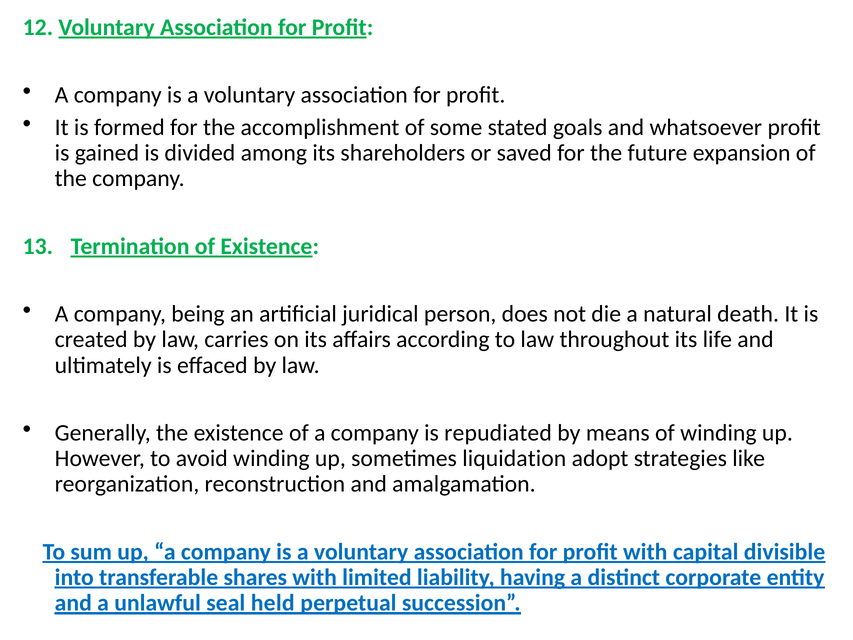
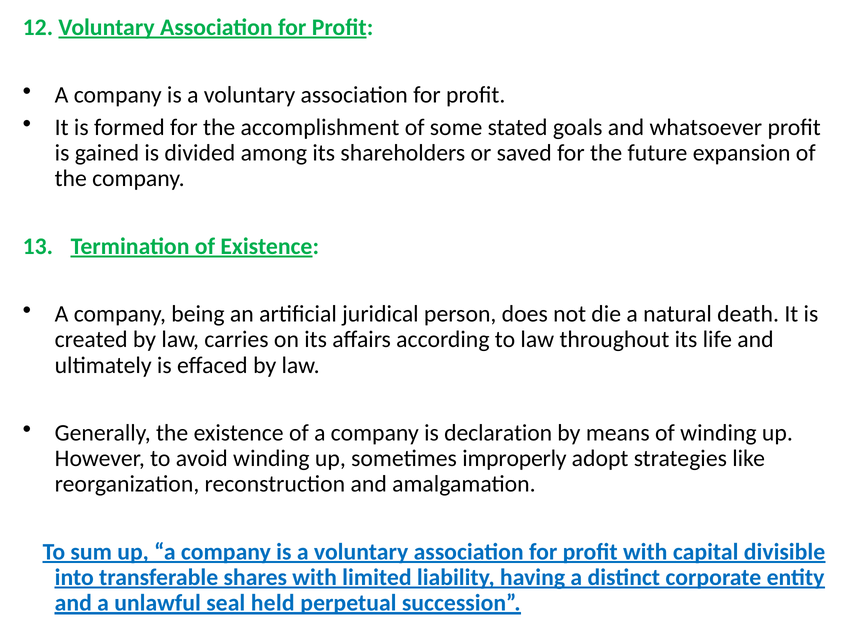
repudiated: repudiated -> declaration
liquidation: liquidation -> improperly
